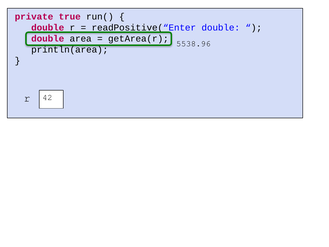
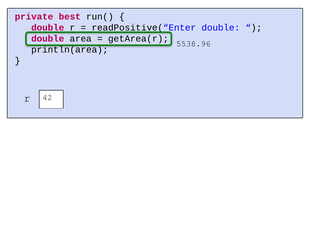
true: true -> best
